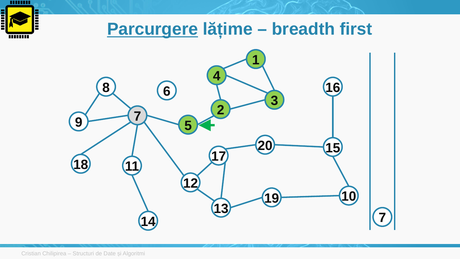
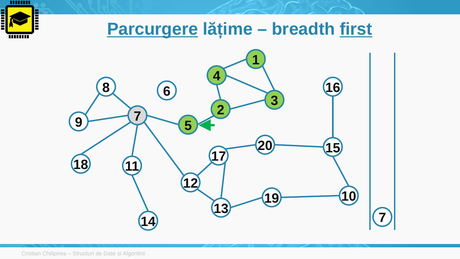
first underline: none -> present
